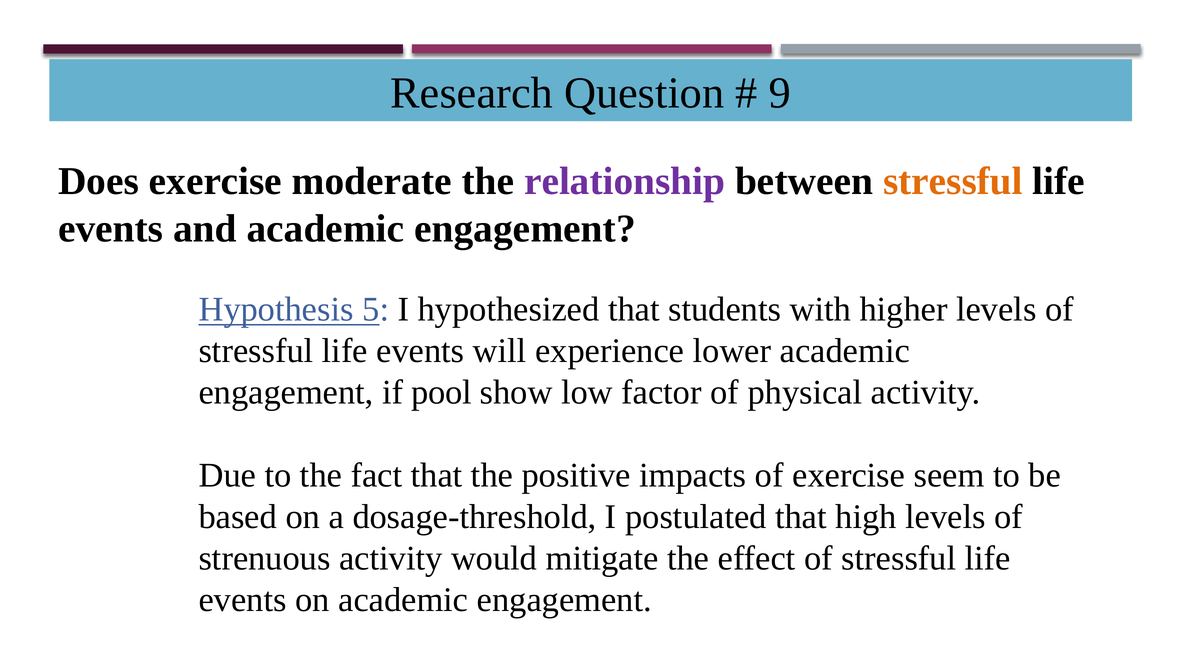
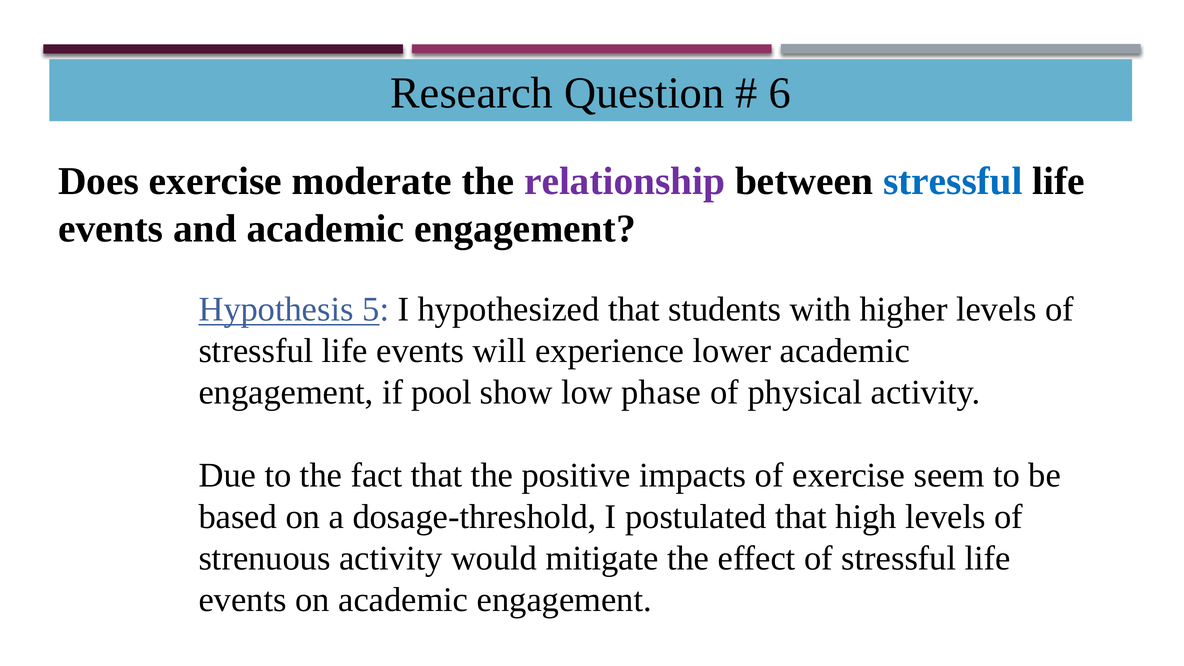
9: 9 -> 6
stressful at (953, 181) colour: orange -> blue
factor: factor -> phase
